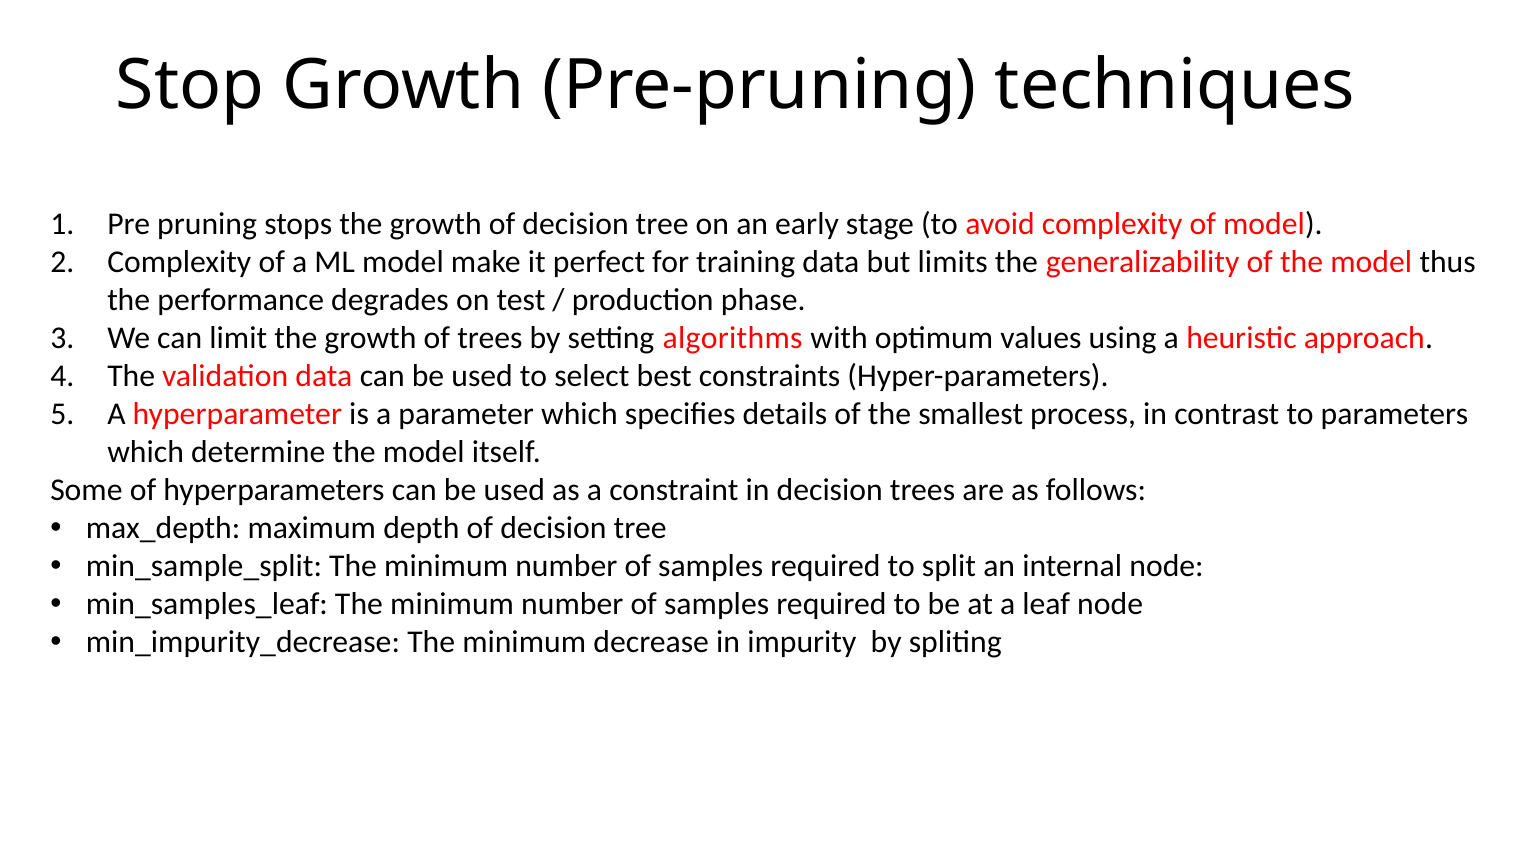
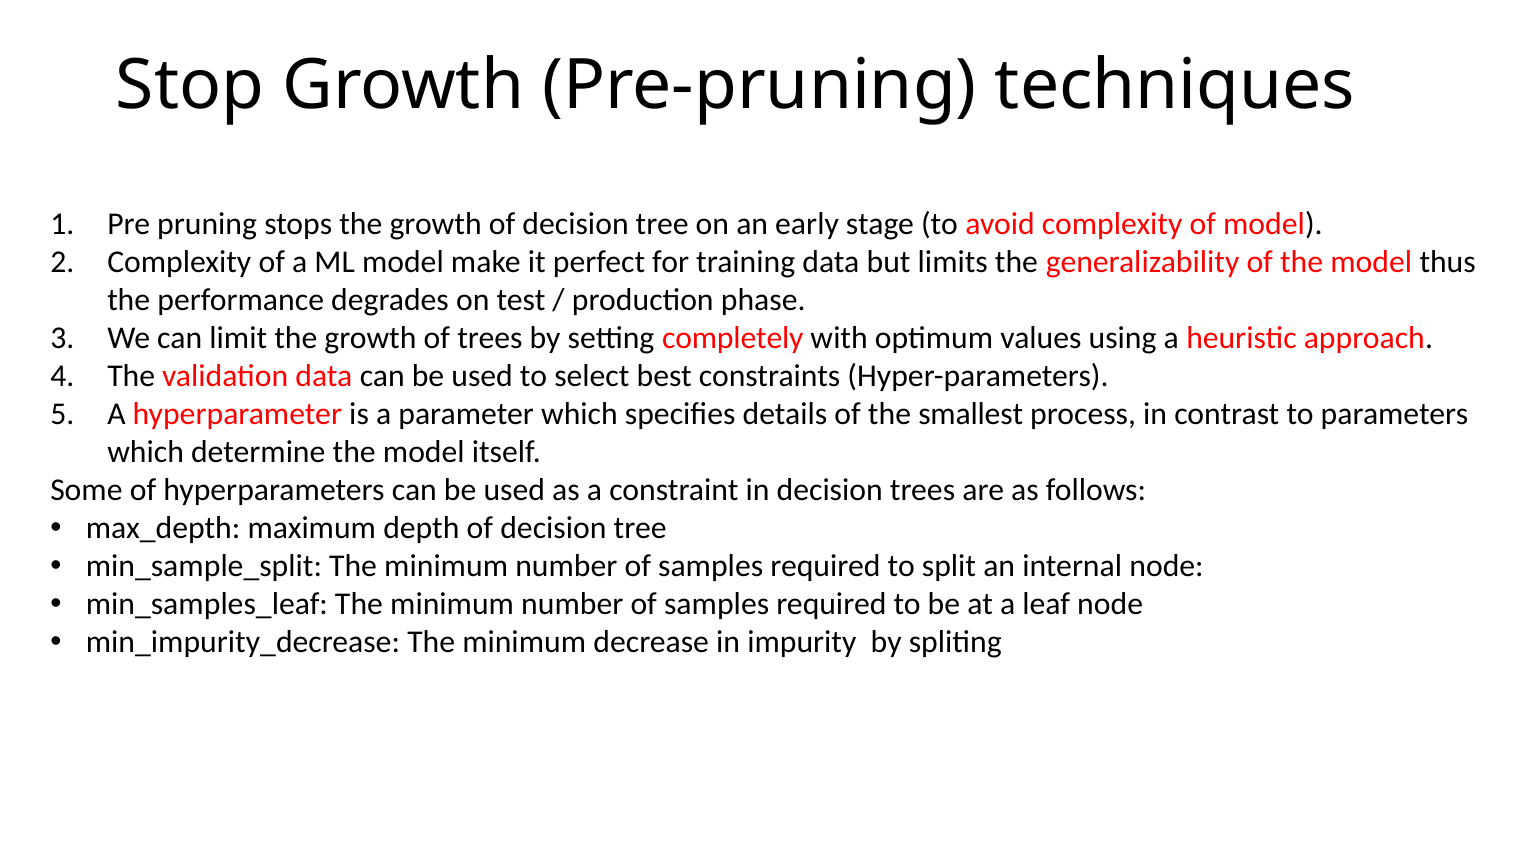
algorithms: algorithms -> completely
